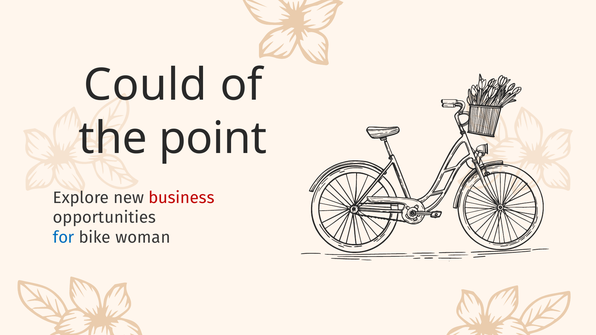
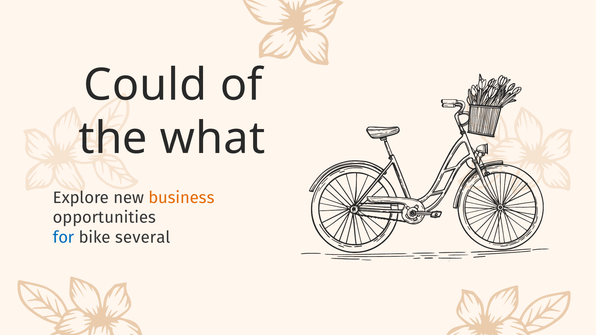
point: point -> what
business colour: red -> orange
woman: woman -> several
